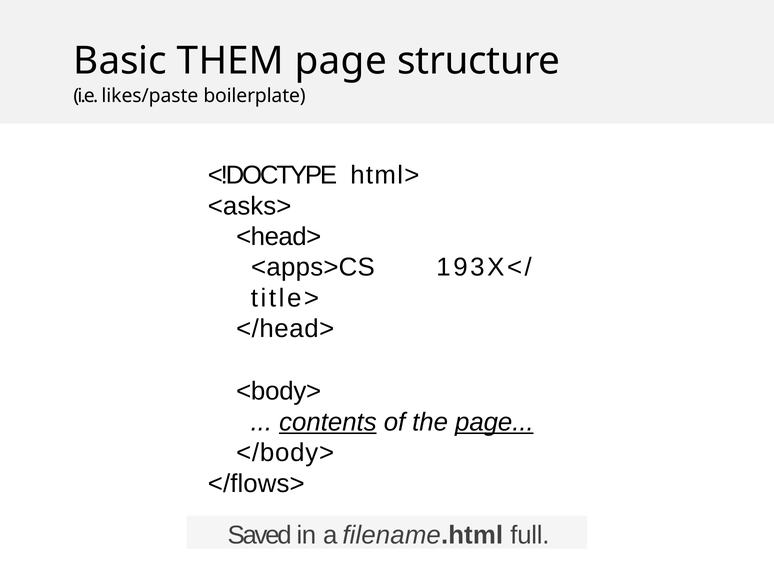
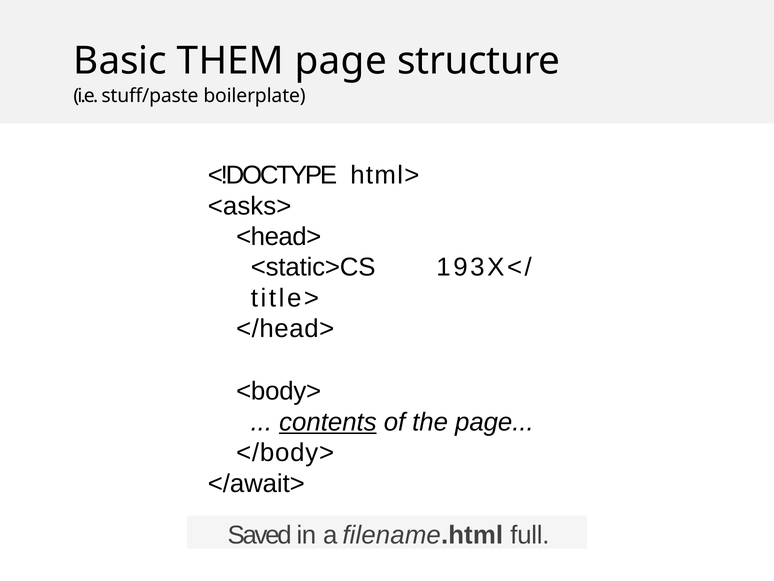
likes/paste: likes/paste -> stuff/paste
<apps>CS: <apps>CS -> <static>CS
page at (494, 422) underline: present -> none
</flows>: </flows> -> </await>
